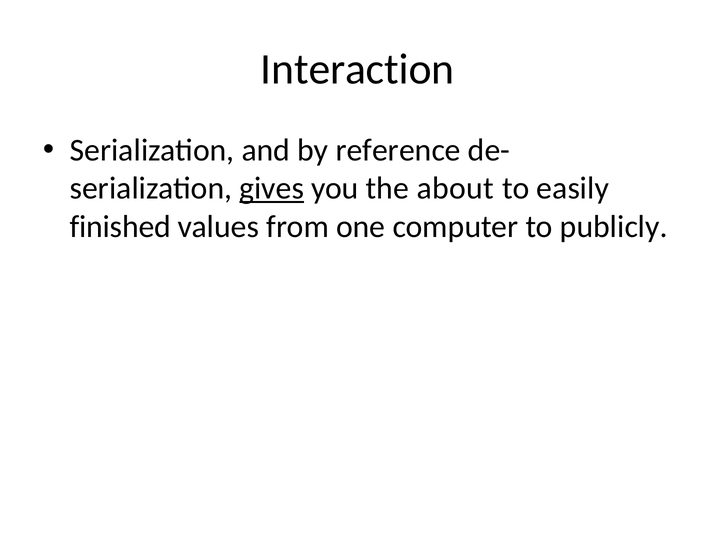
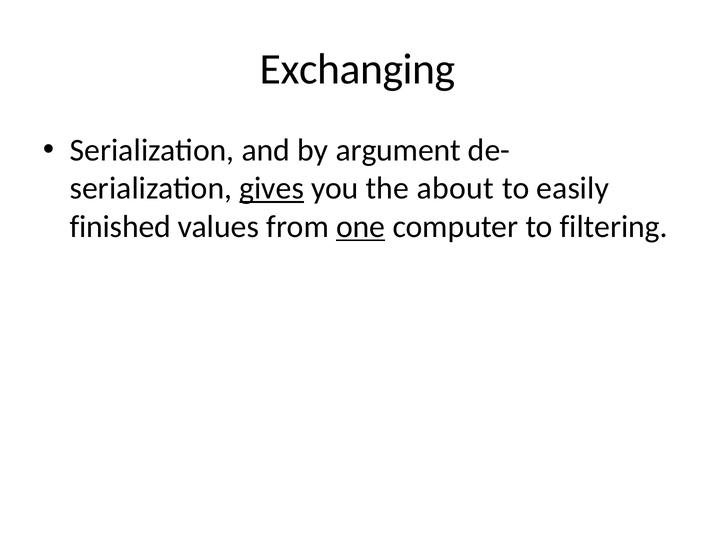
Interaction: Interaction -> Exchanging
reference: reference -> argument
one underline: none -> present
publicly: publicly -> filtering
